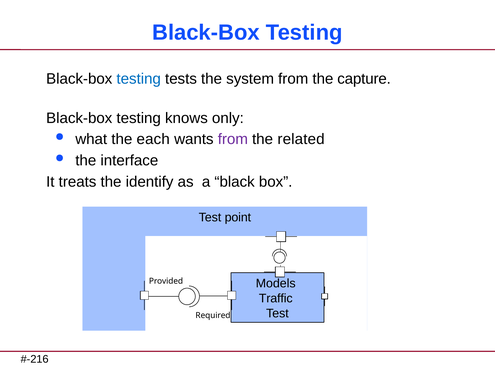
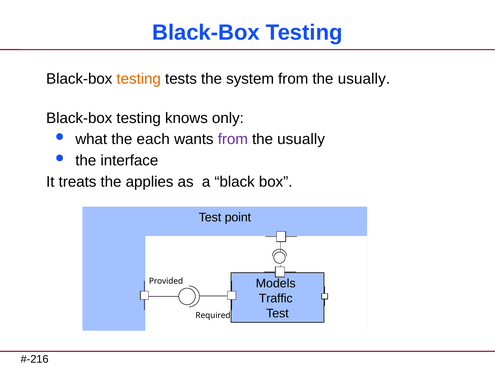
testing at (139, 79) colour: blue -> orange
system from the capture: capture -> usually
related at (301, 139): related -> usually
identify: identify -> applies
